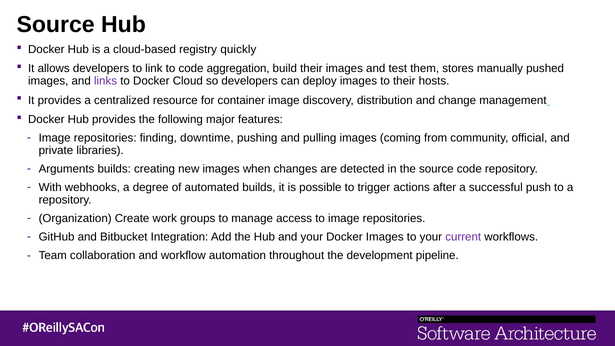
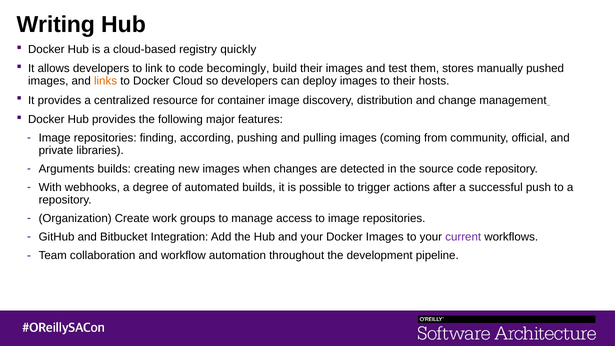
Source at (56, 25): Source -> Writing
aggregation: aggregation -> becomingly
links colour: purple -> orange
downtime: downtime -> according
